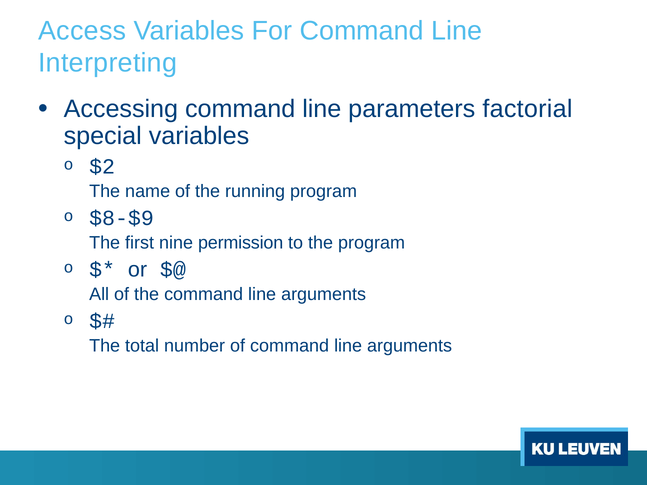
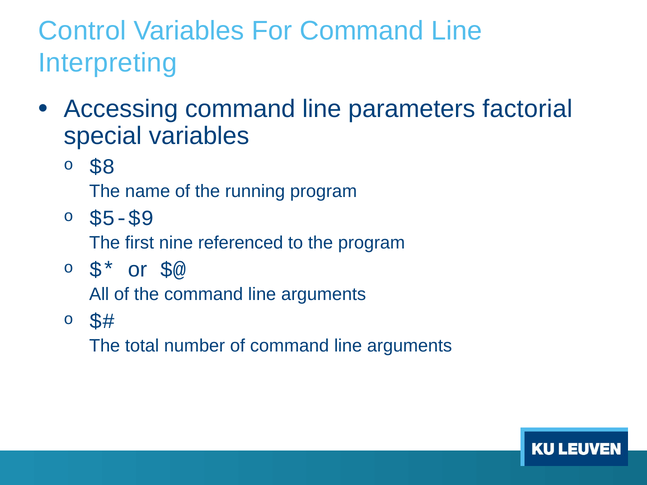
Access: Access -> Control
$2: $2 -> $8
$8-$9: $8-$9 -> $5-$9
permission: permission -> referenced
